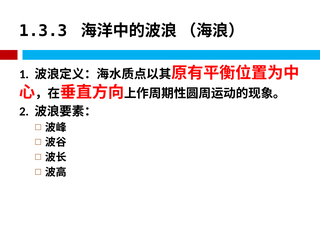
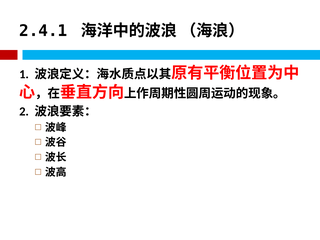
1.3.3: 1.3.3 -> 2.4.1
